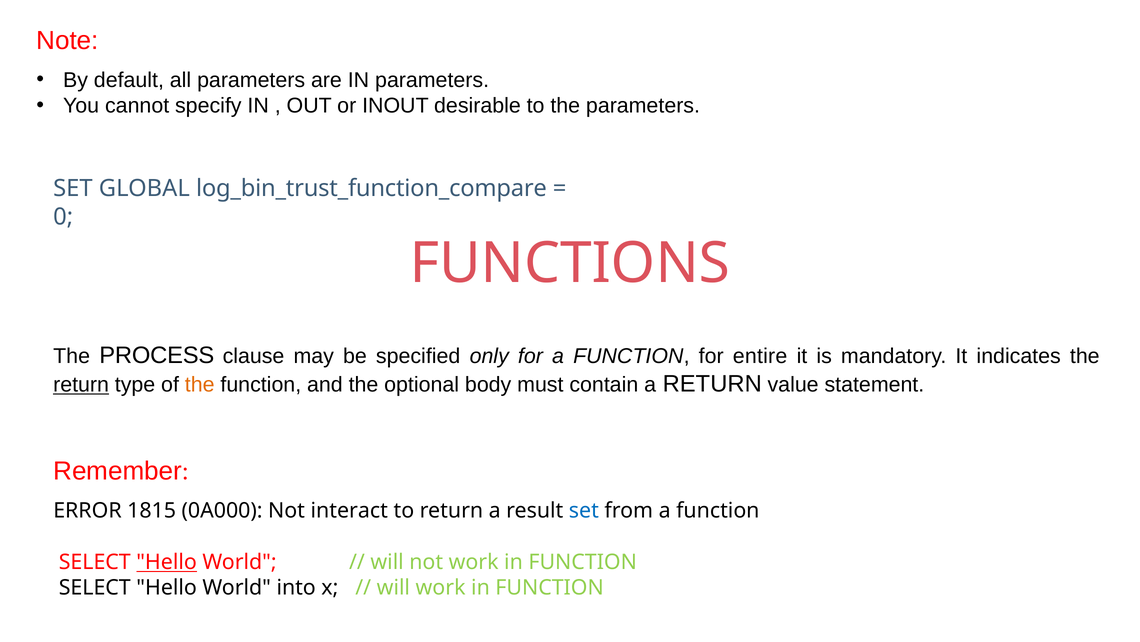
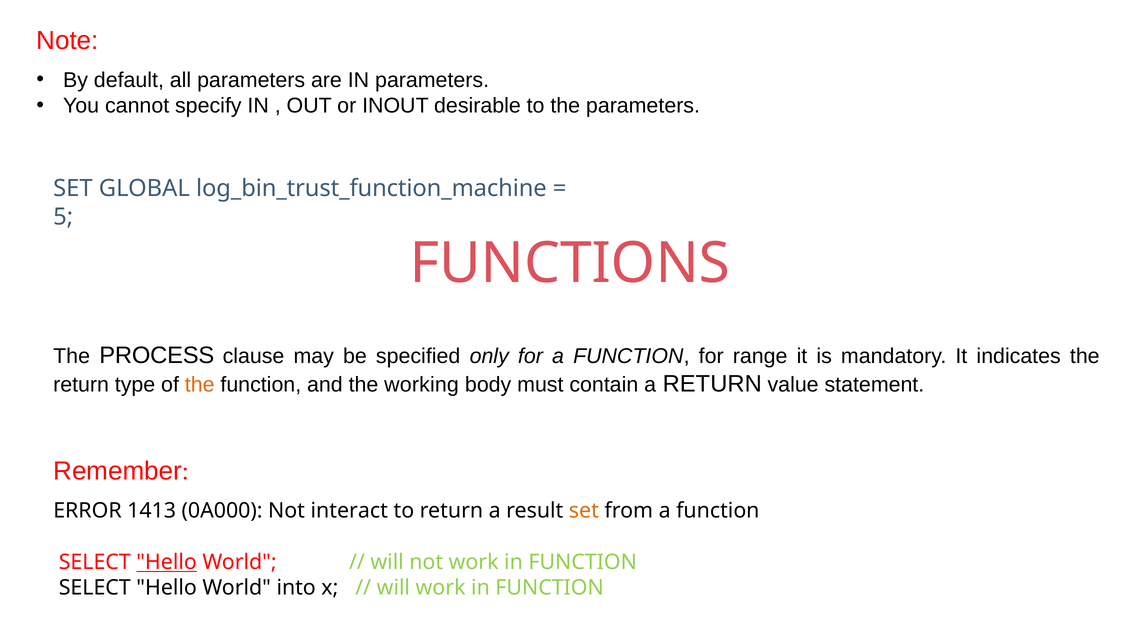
log_bin_trust_function_compare: log_bin_trust_function_compare -> log_bin_trust_function_machine
0: 0 -> 5
entire: entire -> range
return at (81, 384) underline: present -> none
optional: optional -> working
1815: 1815 -> 1413
set at (584, 510) colour: blue -> orange
